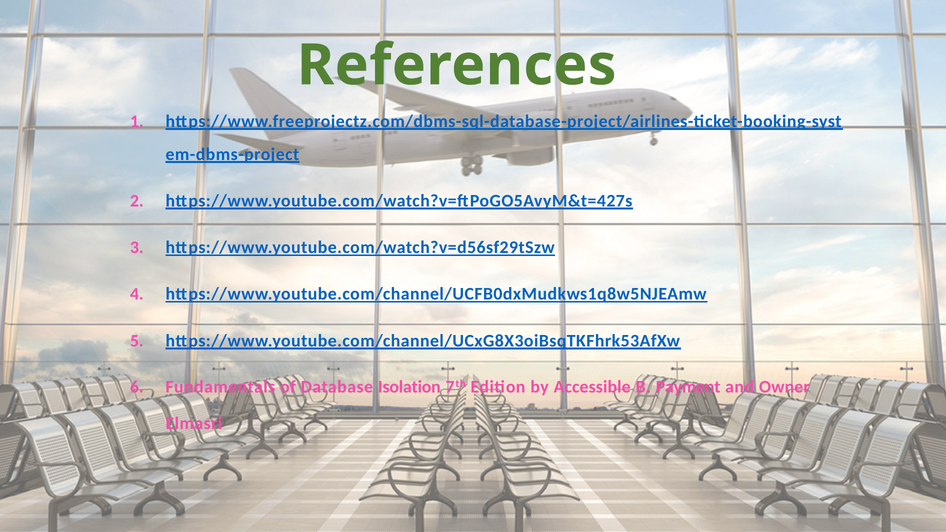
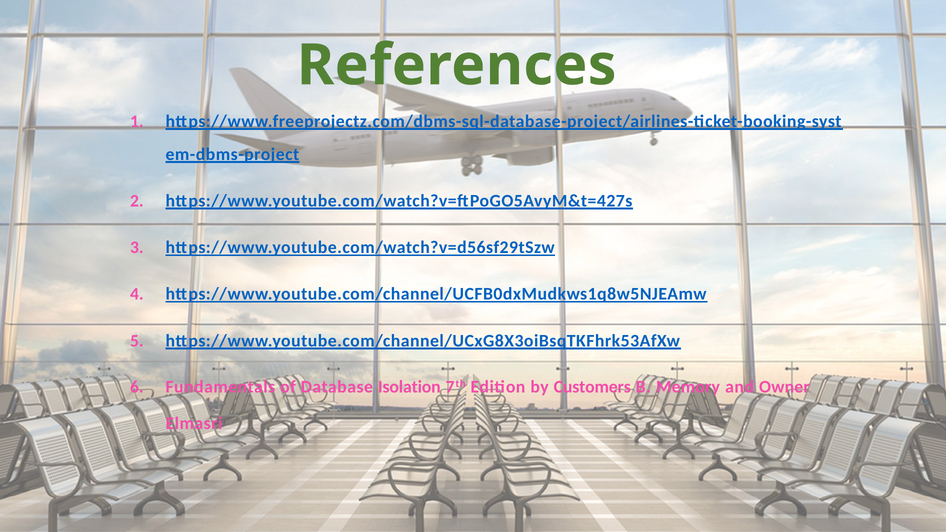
Accessible: Accessible -> Customers
Payment: Payment -> Memory
